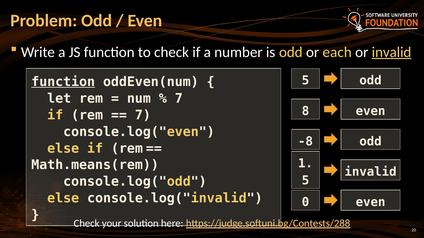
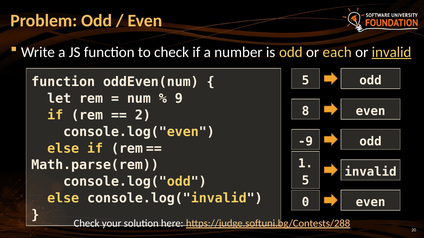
function at (63, 82) underline: present -> none
7 at (179, 99): 7 -> 9
7 at (143, 115): 7 -> 2
-8: -8 -> -9
Math.means(rem: Math.means(rem -> Math.parse(rem
